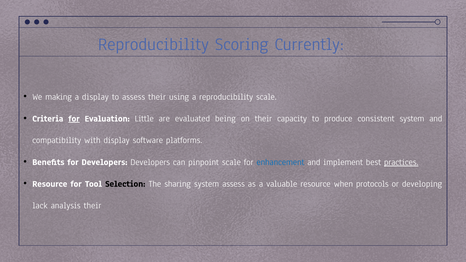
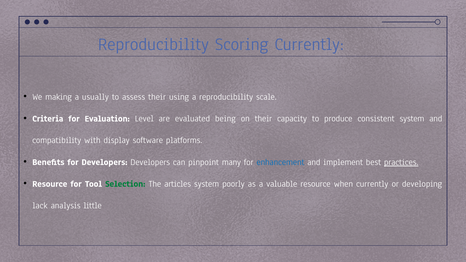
a display: display -> usually
for at (74, 119) underline: present -> none
Little: Little -> Level
pinpoint scale: scale -> many
Selection colour: black -> green
sharing: sharing -> articles
system assess: assess -> poorly
when protocols: protocols -> currently
analysis their: their -> little
